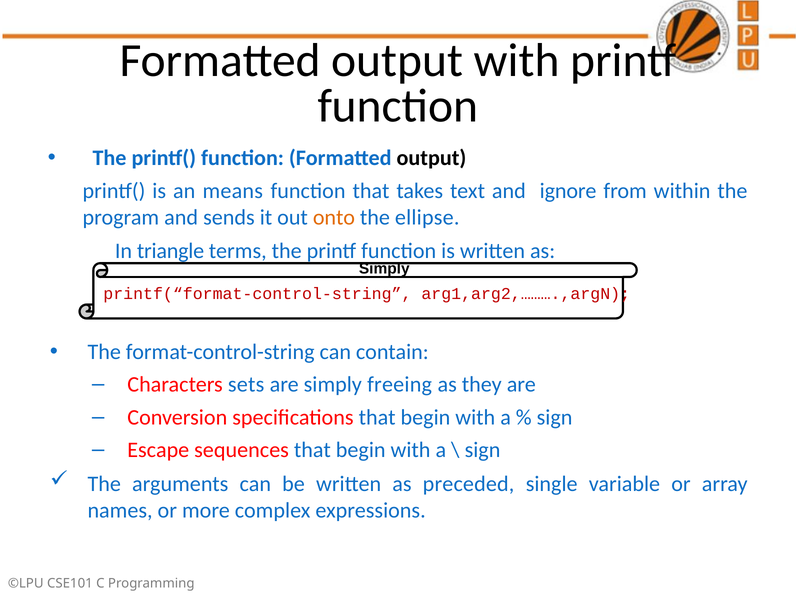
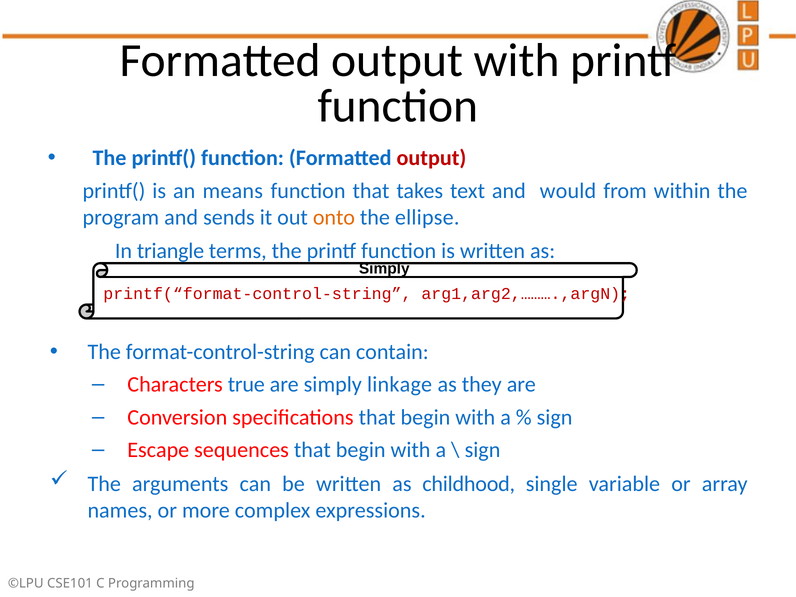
output at (431, 158) colour: black -> red
ignore: ignore -> would
sets: sets -> true
freeing: freeing -> linkage
preceded: preceded -> childhood
